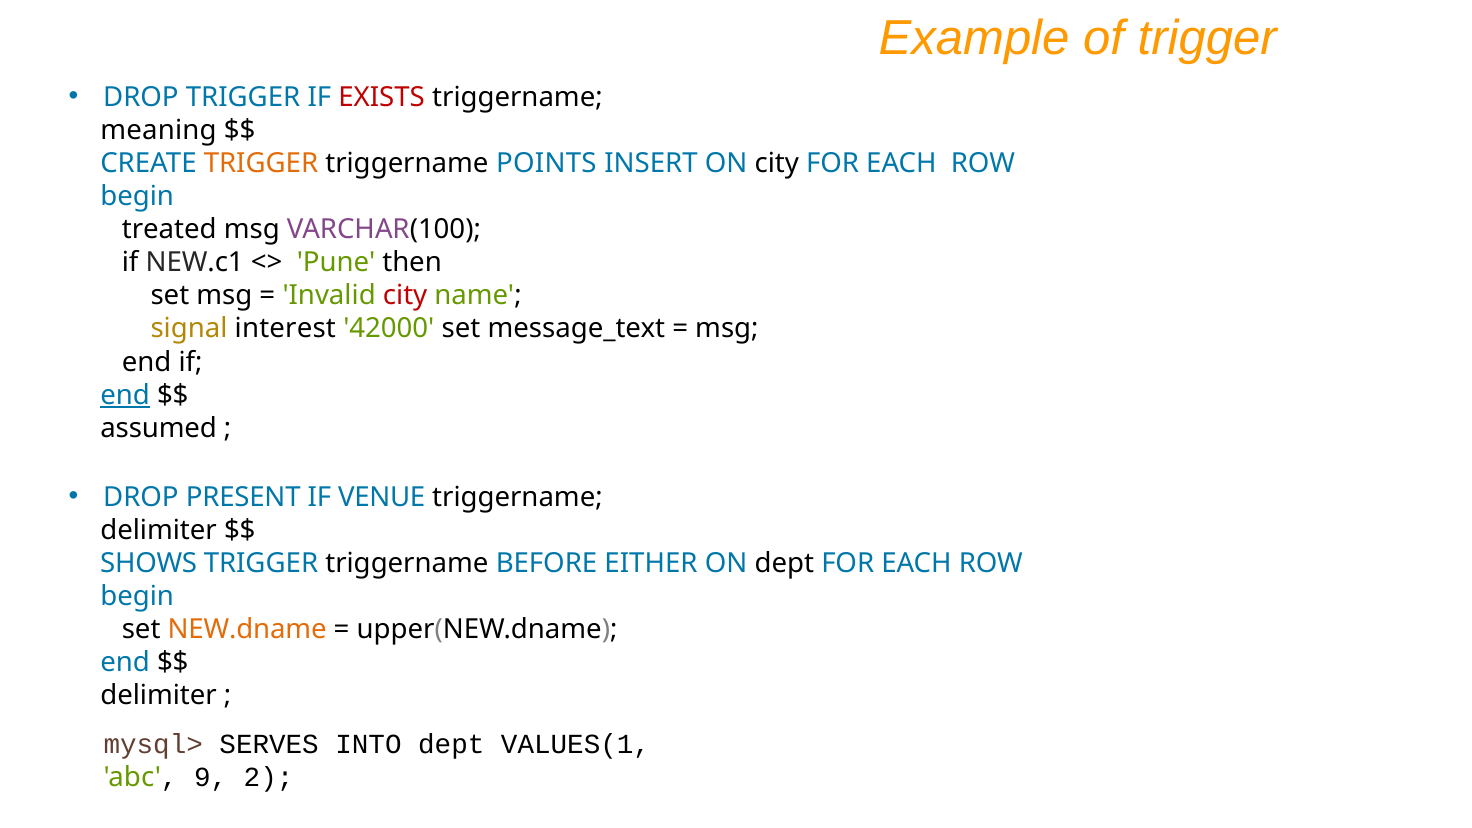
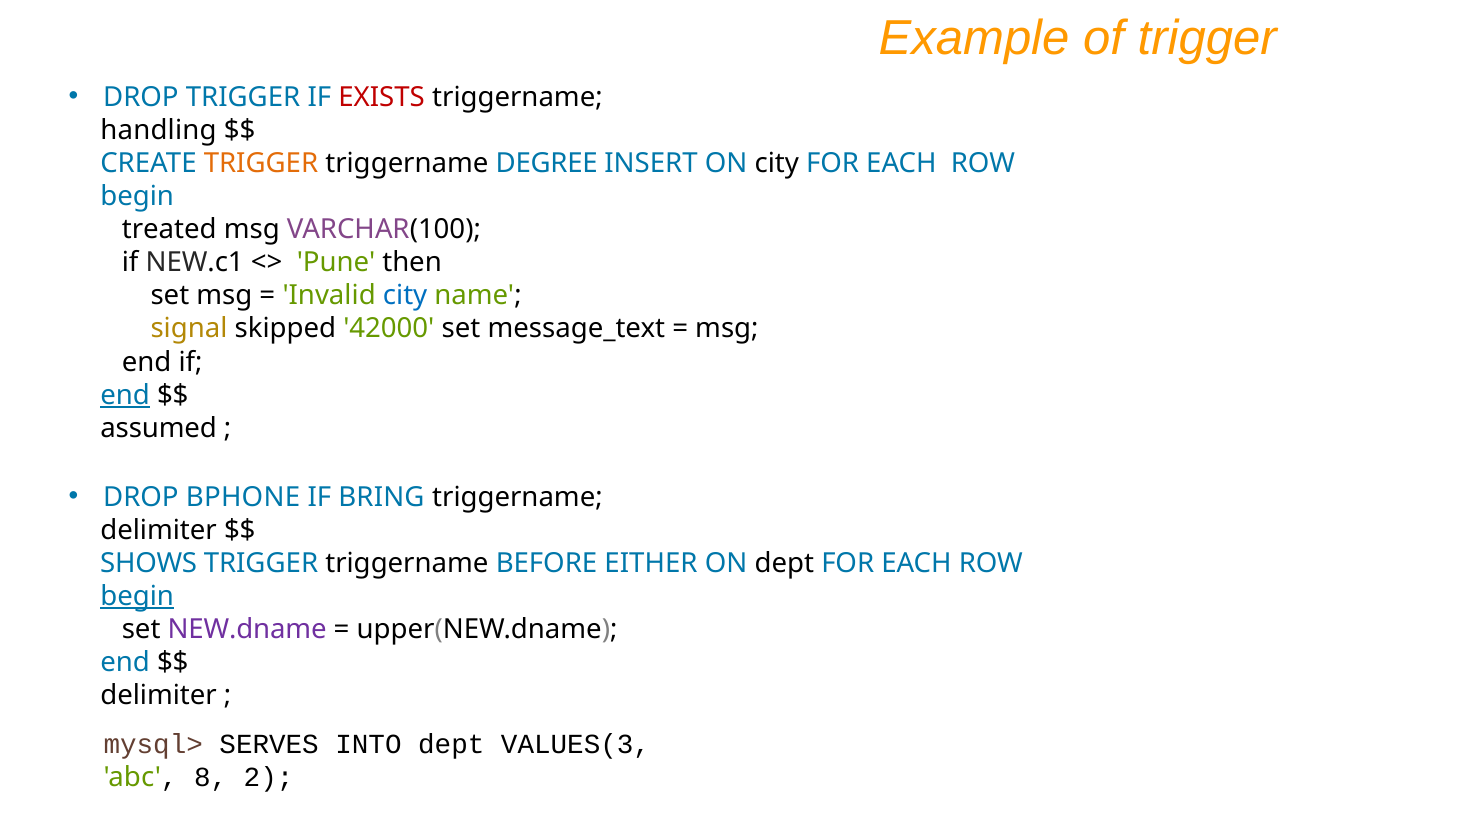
meaning: meaning -> handling
POINTS: POINTS -> DEGREE
city at (405, 296) colour: red -> blue
interest: interest -> skipped
PRESENT: PRESENT -> BPHONE
VENUE: VENUE -> BRING
begin at (137, 596) underline: none -> present
NEW.dname colour: orange -> purple
VALUES(1: VALUES(1 -> VALUES(3
9: 9 -> 8
